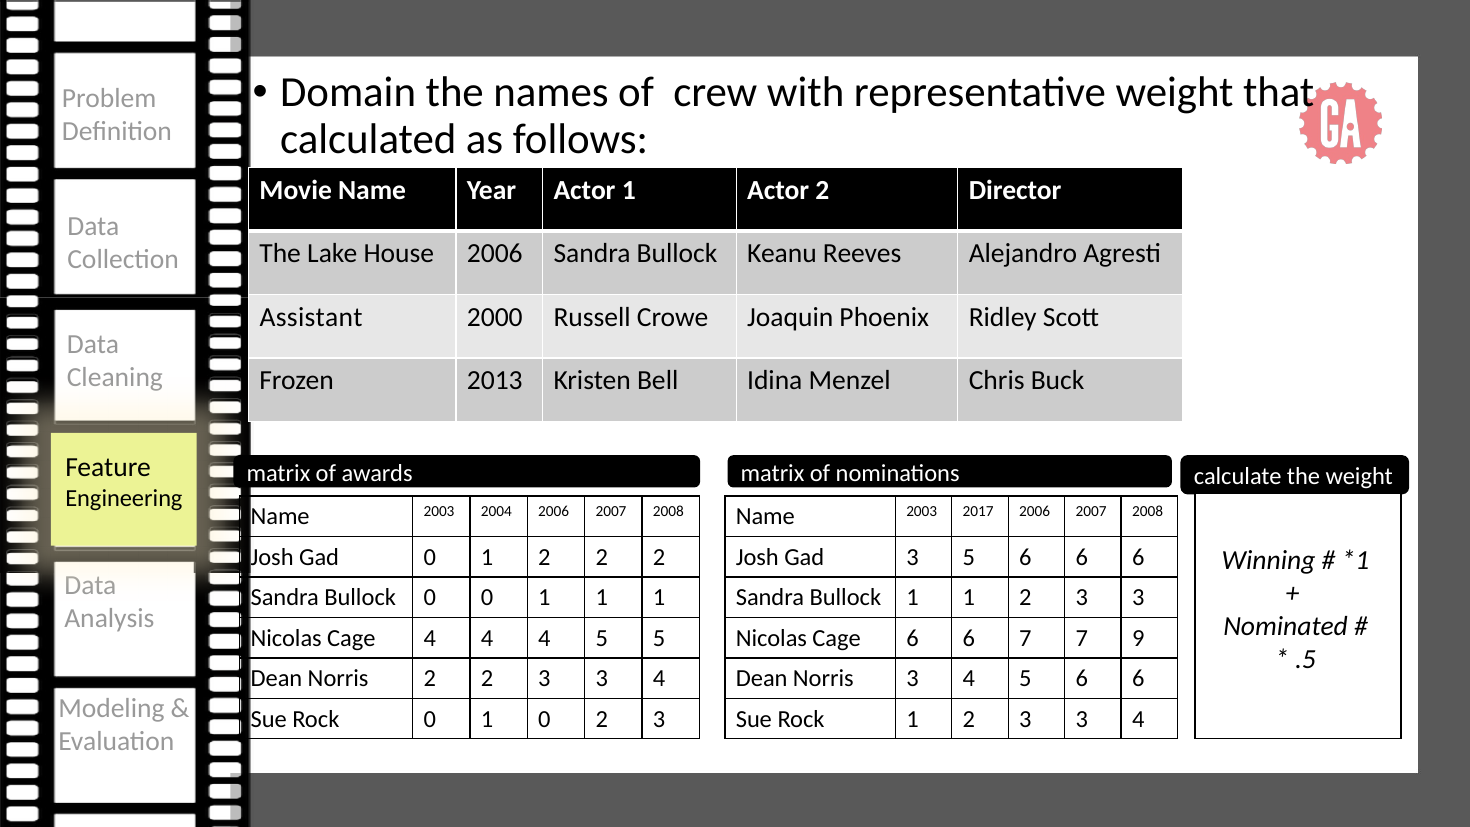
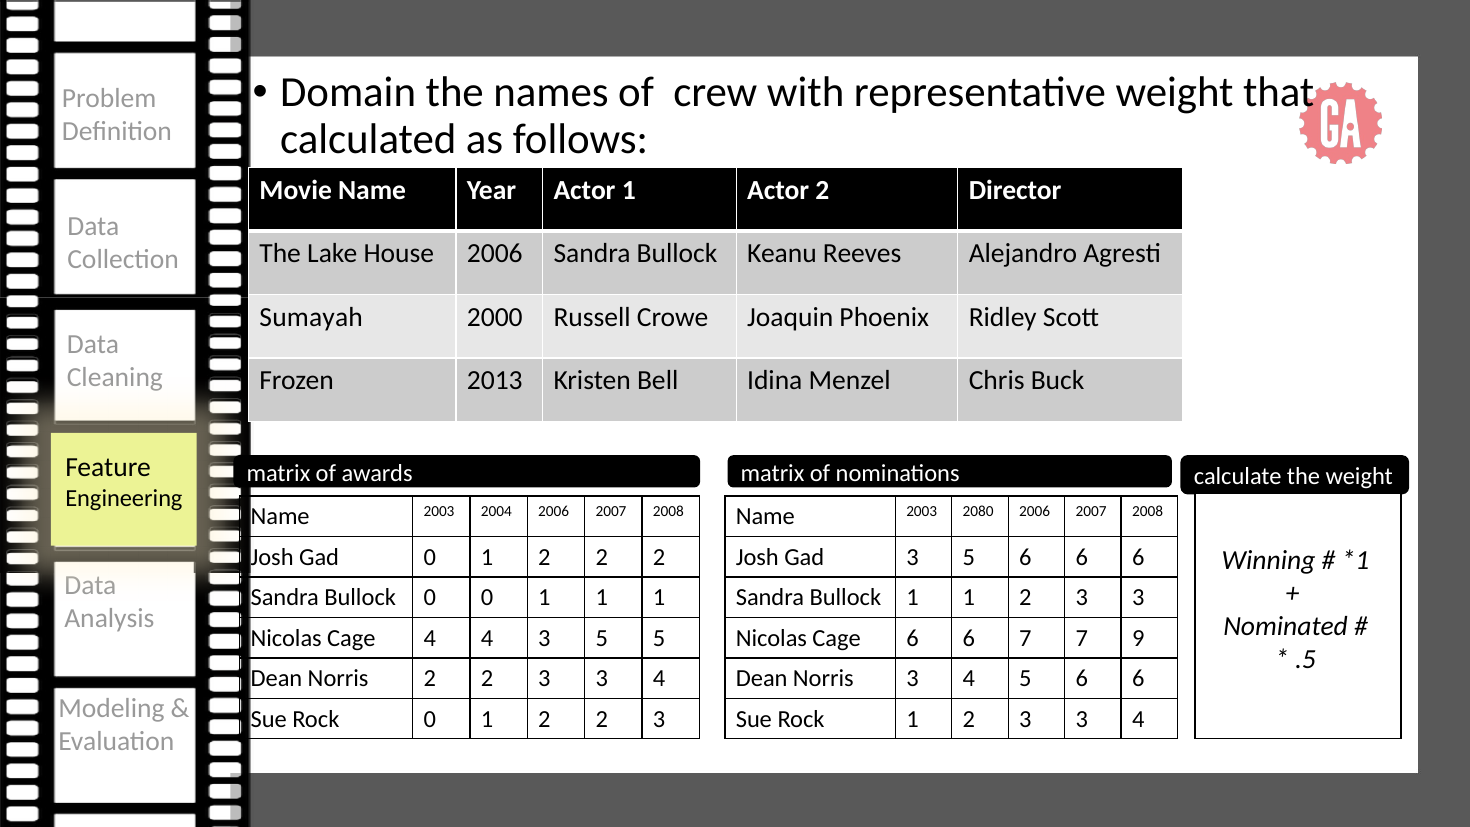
Assistant: Assistant -> Sumayah
2017: 2017 -> 2080
4 4 4: 4 -> 3
Rock 0 1 0: 0 -> 2
